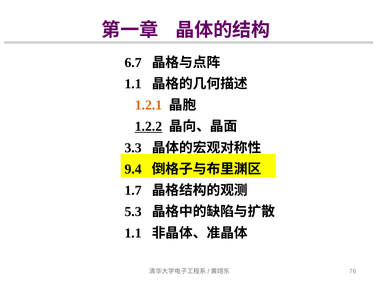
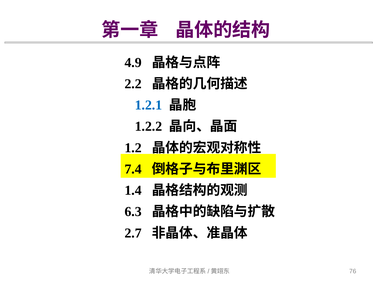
6.7: 6.7 -> 4.9
1.1 at (133, 84): 1.1 -> 2.2
1.2.1 colour: orange -> blue
1.2.2 underline: present -> none
3.3: 3.3 -> 1.2
9.4: 9.4 -> 7.4
1.7: 1.7 -> 1.4
5.3: 5.3 -> 6.3
1.1 at (133, 233): 1.1 -> 2.7
